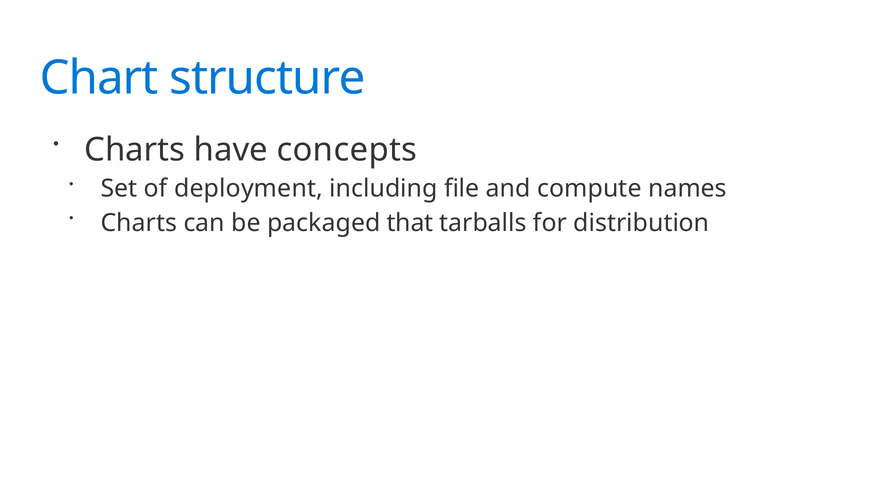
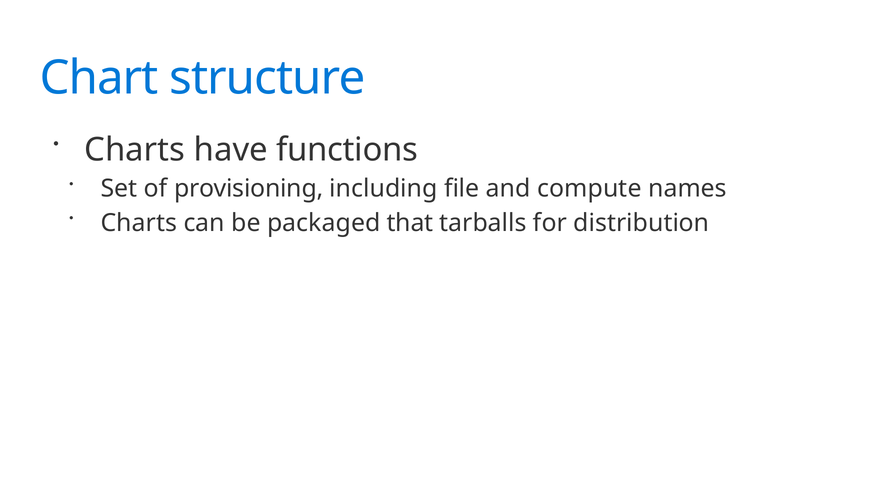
concepts: concepts -> functions
deployment: deployment -> provisioning
